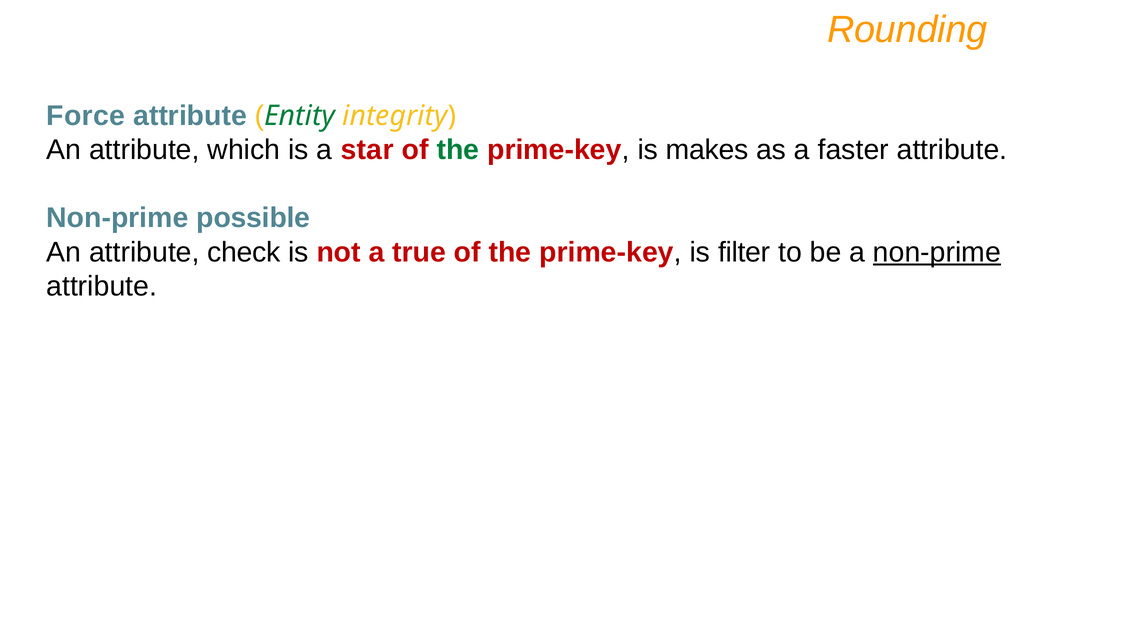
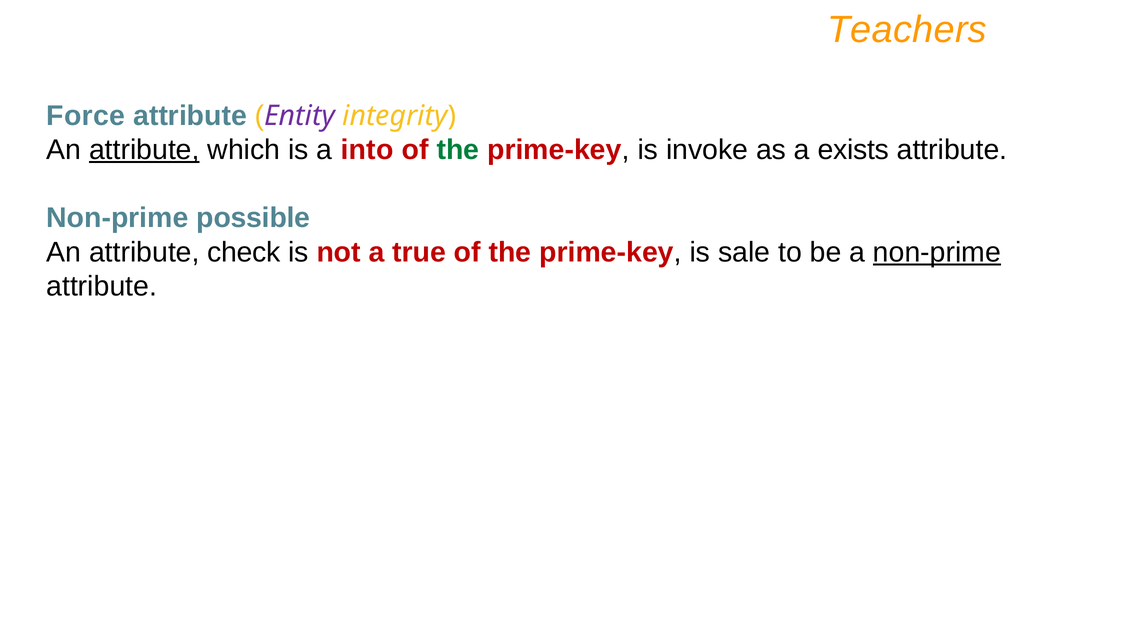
Rounding: Rounding -> Teachers
Entity colour: green -> purple
attribute at (144, 150) underline: none -> present
star: star -> into
makes: makes -> invoke
faster: faster -> exists
filter: filter -> sale
